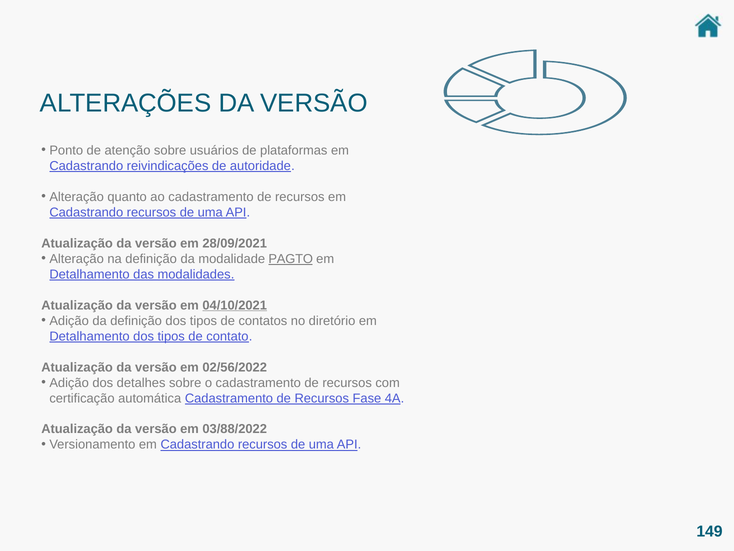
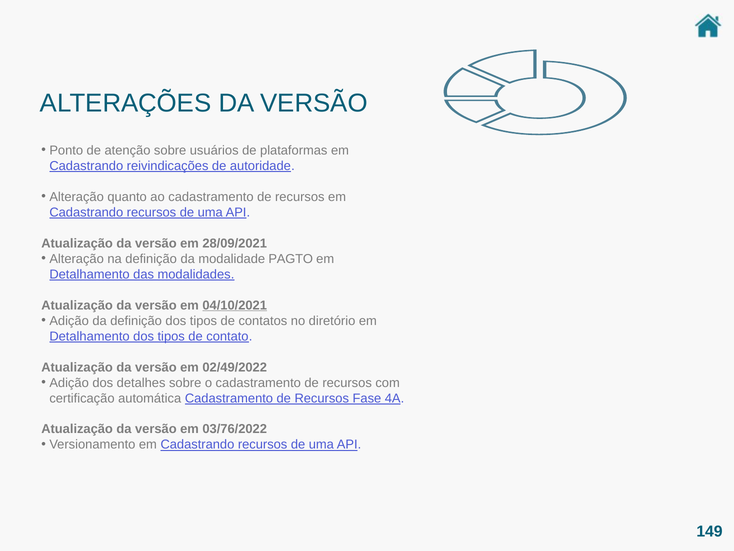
PAGTO underline: present -> none
02/56/2022: 02/56/2022 -> 02/49/2022
03/88/2022: 03/88/2022 -> 03/76/2022
